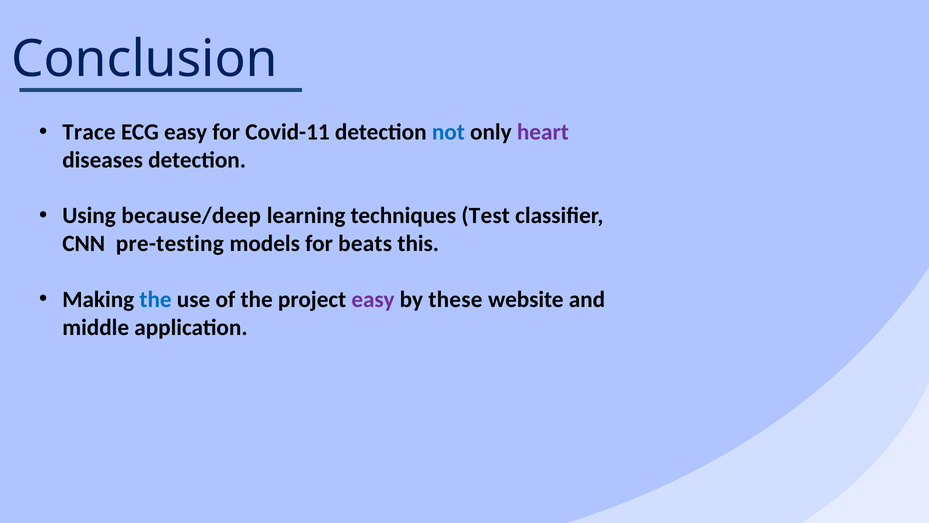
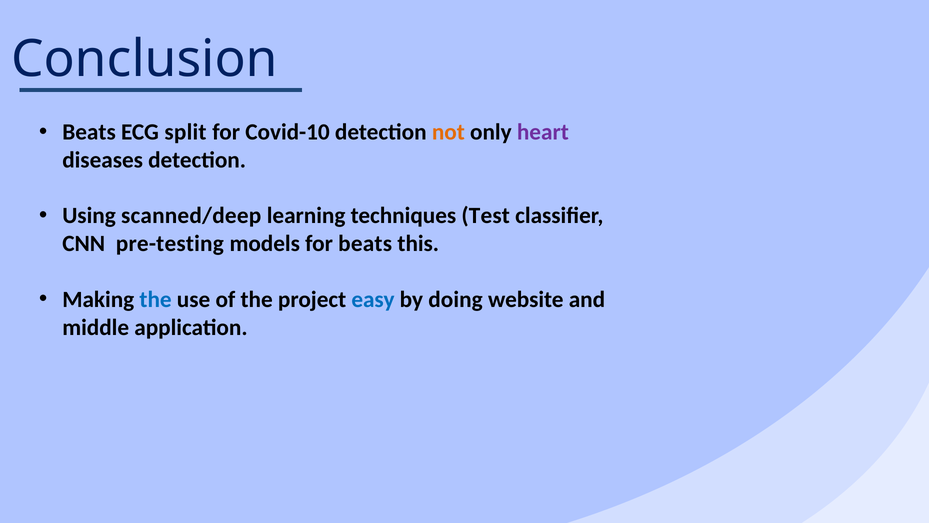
Trace at (89, 132): Trace -> Beats
ECG easy: easy -> split
Covid-11: Covid-11 -> Covid-10
not colour: blue -> orange
because/deep: because/deep -> scanned/deep
easy at (373, 299) colour: purple -> blue
these: these -> doing
